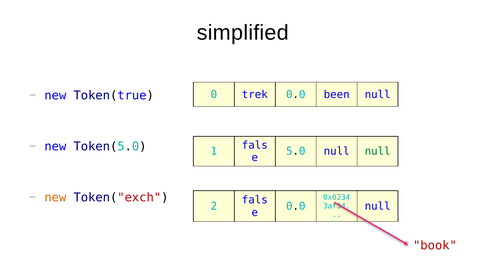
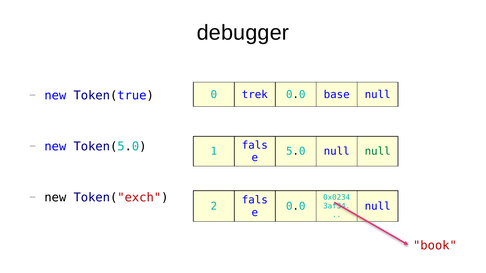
simplified: simplified -> debugger
been: been -> base
new at (55, 198) colour: orange -> black
